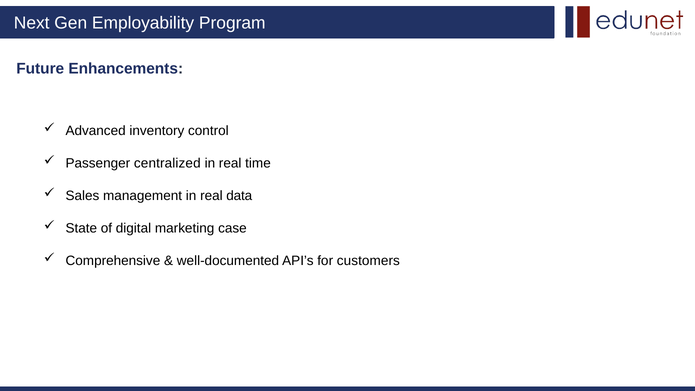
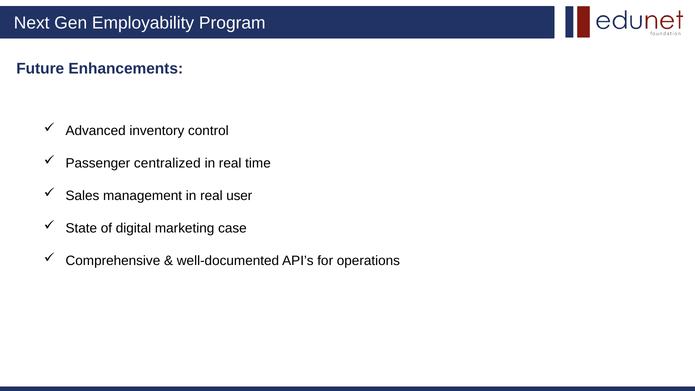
data: data -> user
customers: customers -> operations
